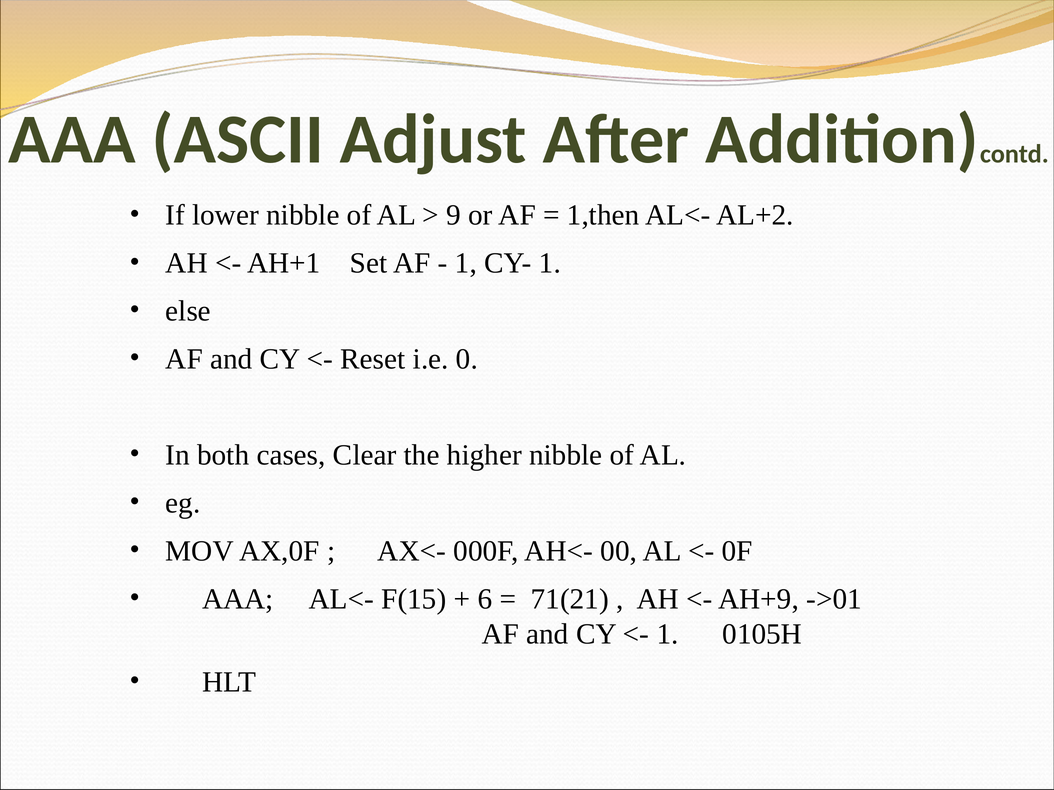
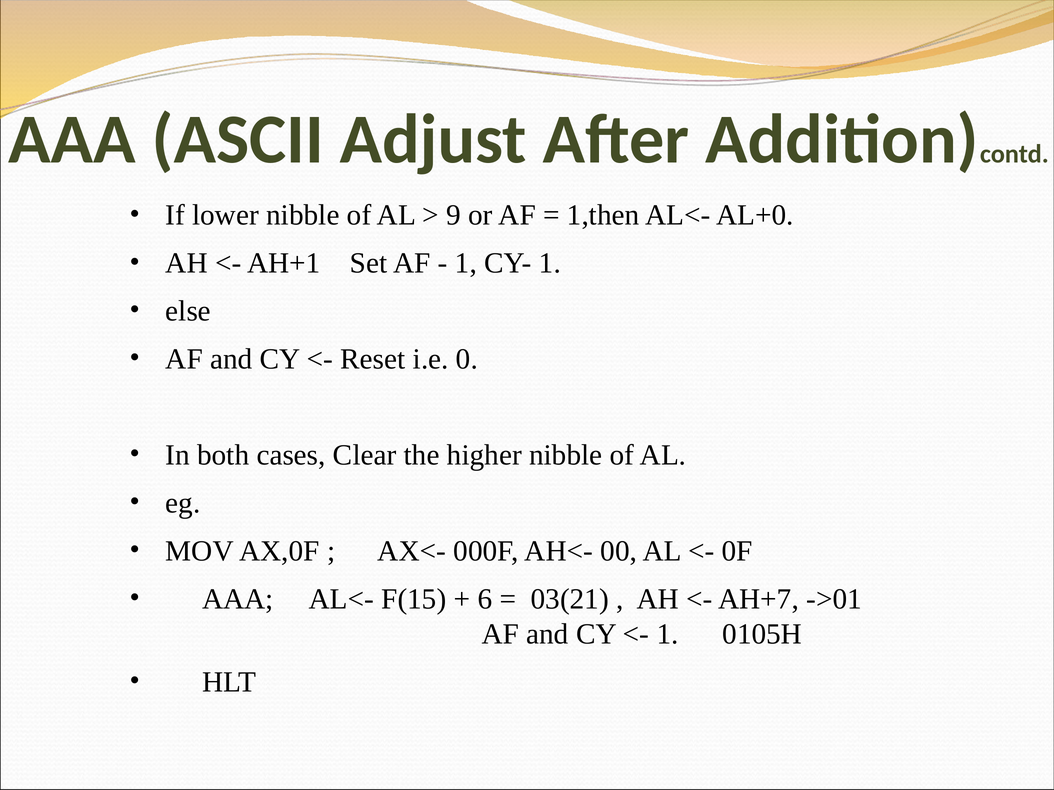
AL+2: AL+2 -> AL+0
71(21: 71(21 -> 03(21
AH+9: AH+9 -> AH+7
